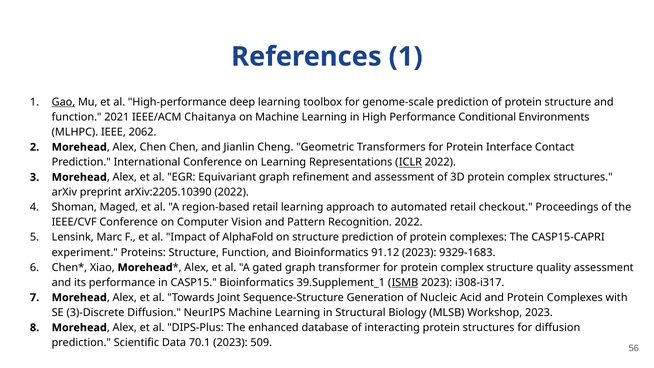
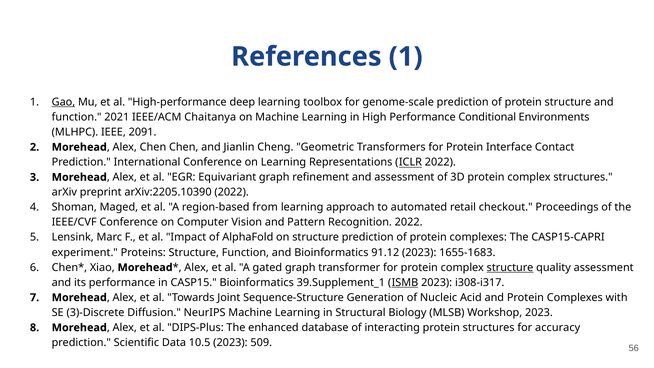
2062: 2062 -> 2091
region-based retail: retail -> from
9329-1683: 9329-1683 -> 1655-1683
structure at (510, 267) underline: none -> present
for diffusion: diffusion -> accuracy
70.1: 70.1 -> 10.5
